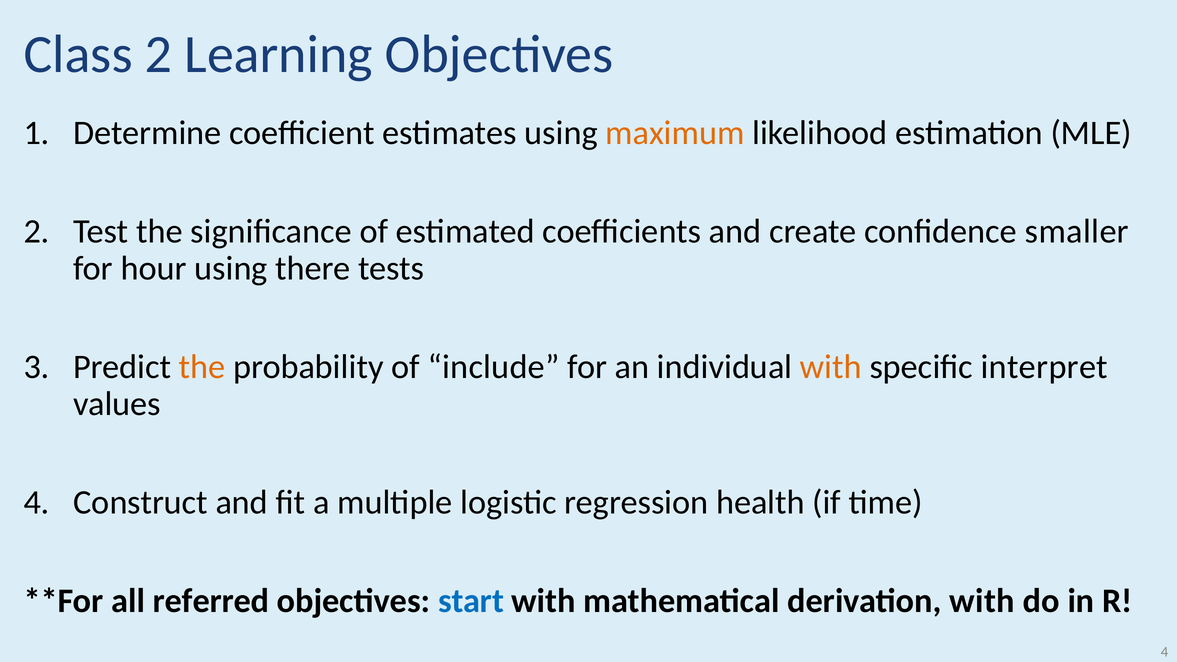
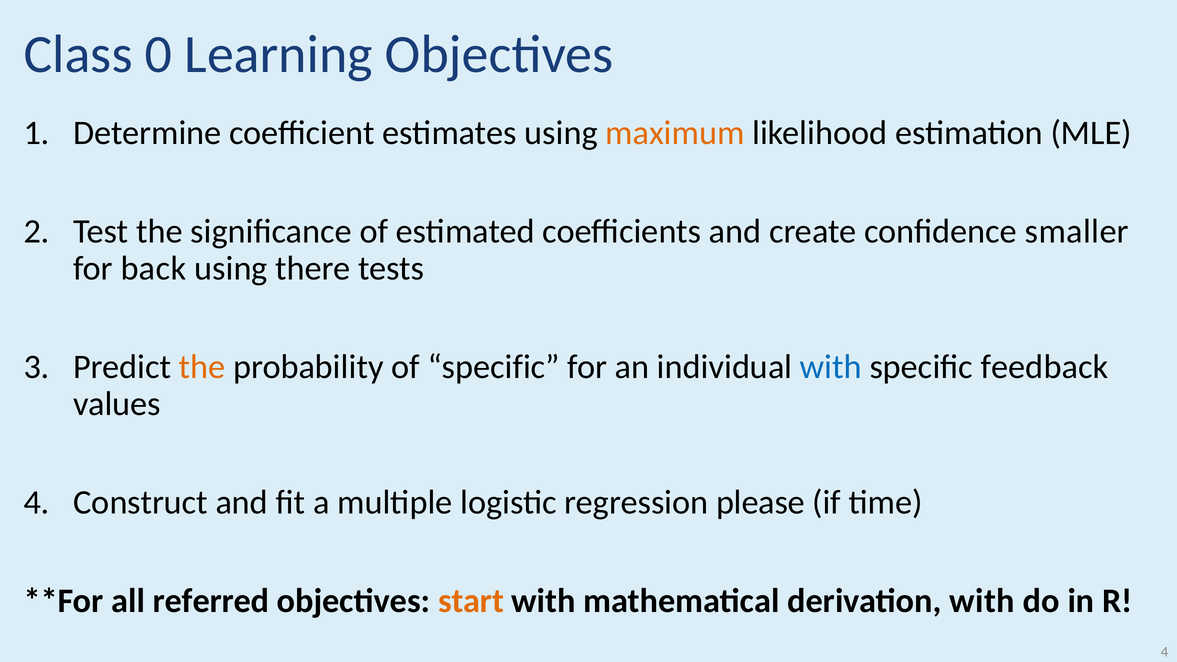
Class 2: 2 -> 0
hour: hour -> back
of include: include -> specific
with at (831, 367) colour: orange -> blue
interpret: interpret -> feedback
health: health -> please
start colour: blue -> orange
